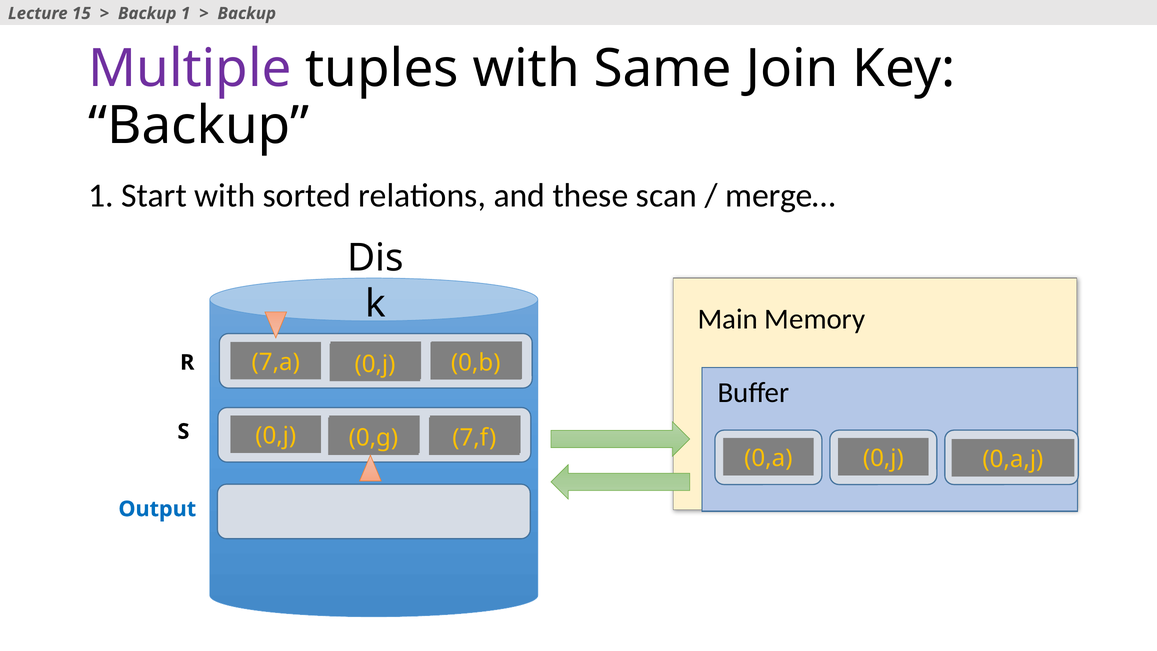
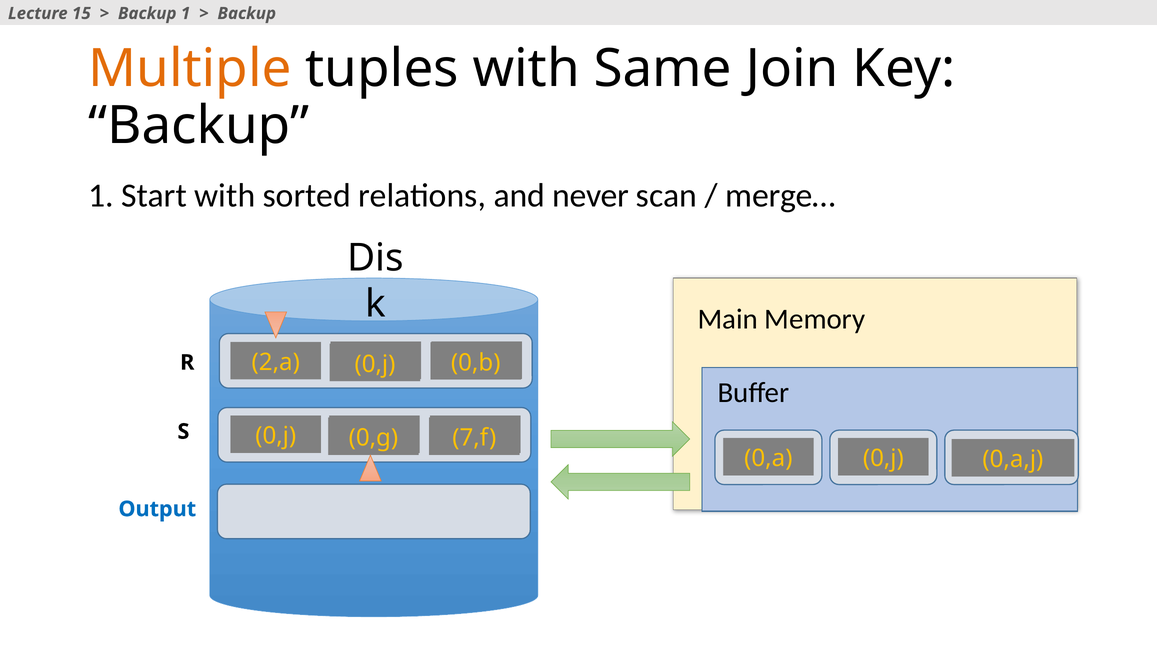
Multiple colour: purple -> orange
these: these -> never
7,a: 7,a -> 2,a
